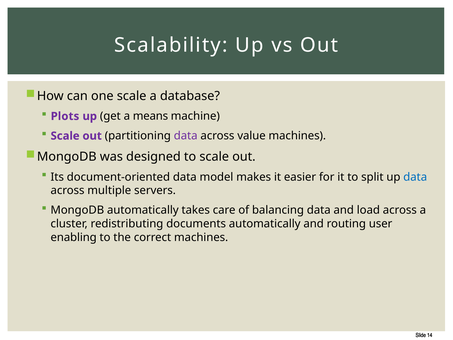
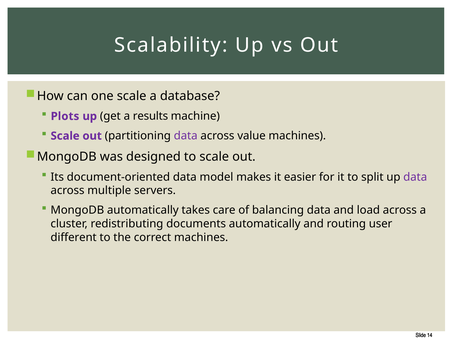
means: means -> results
data at (415, 177) colour: blue -> purple
enabling: enabling -> different
